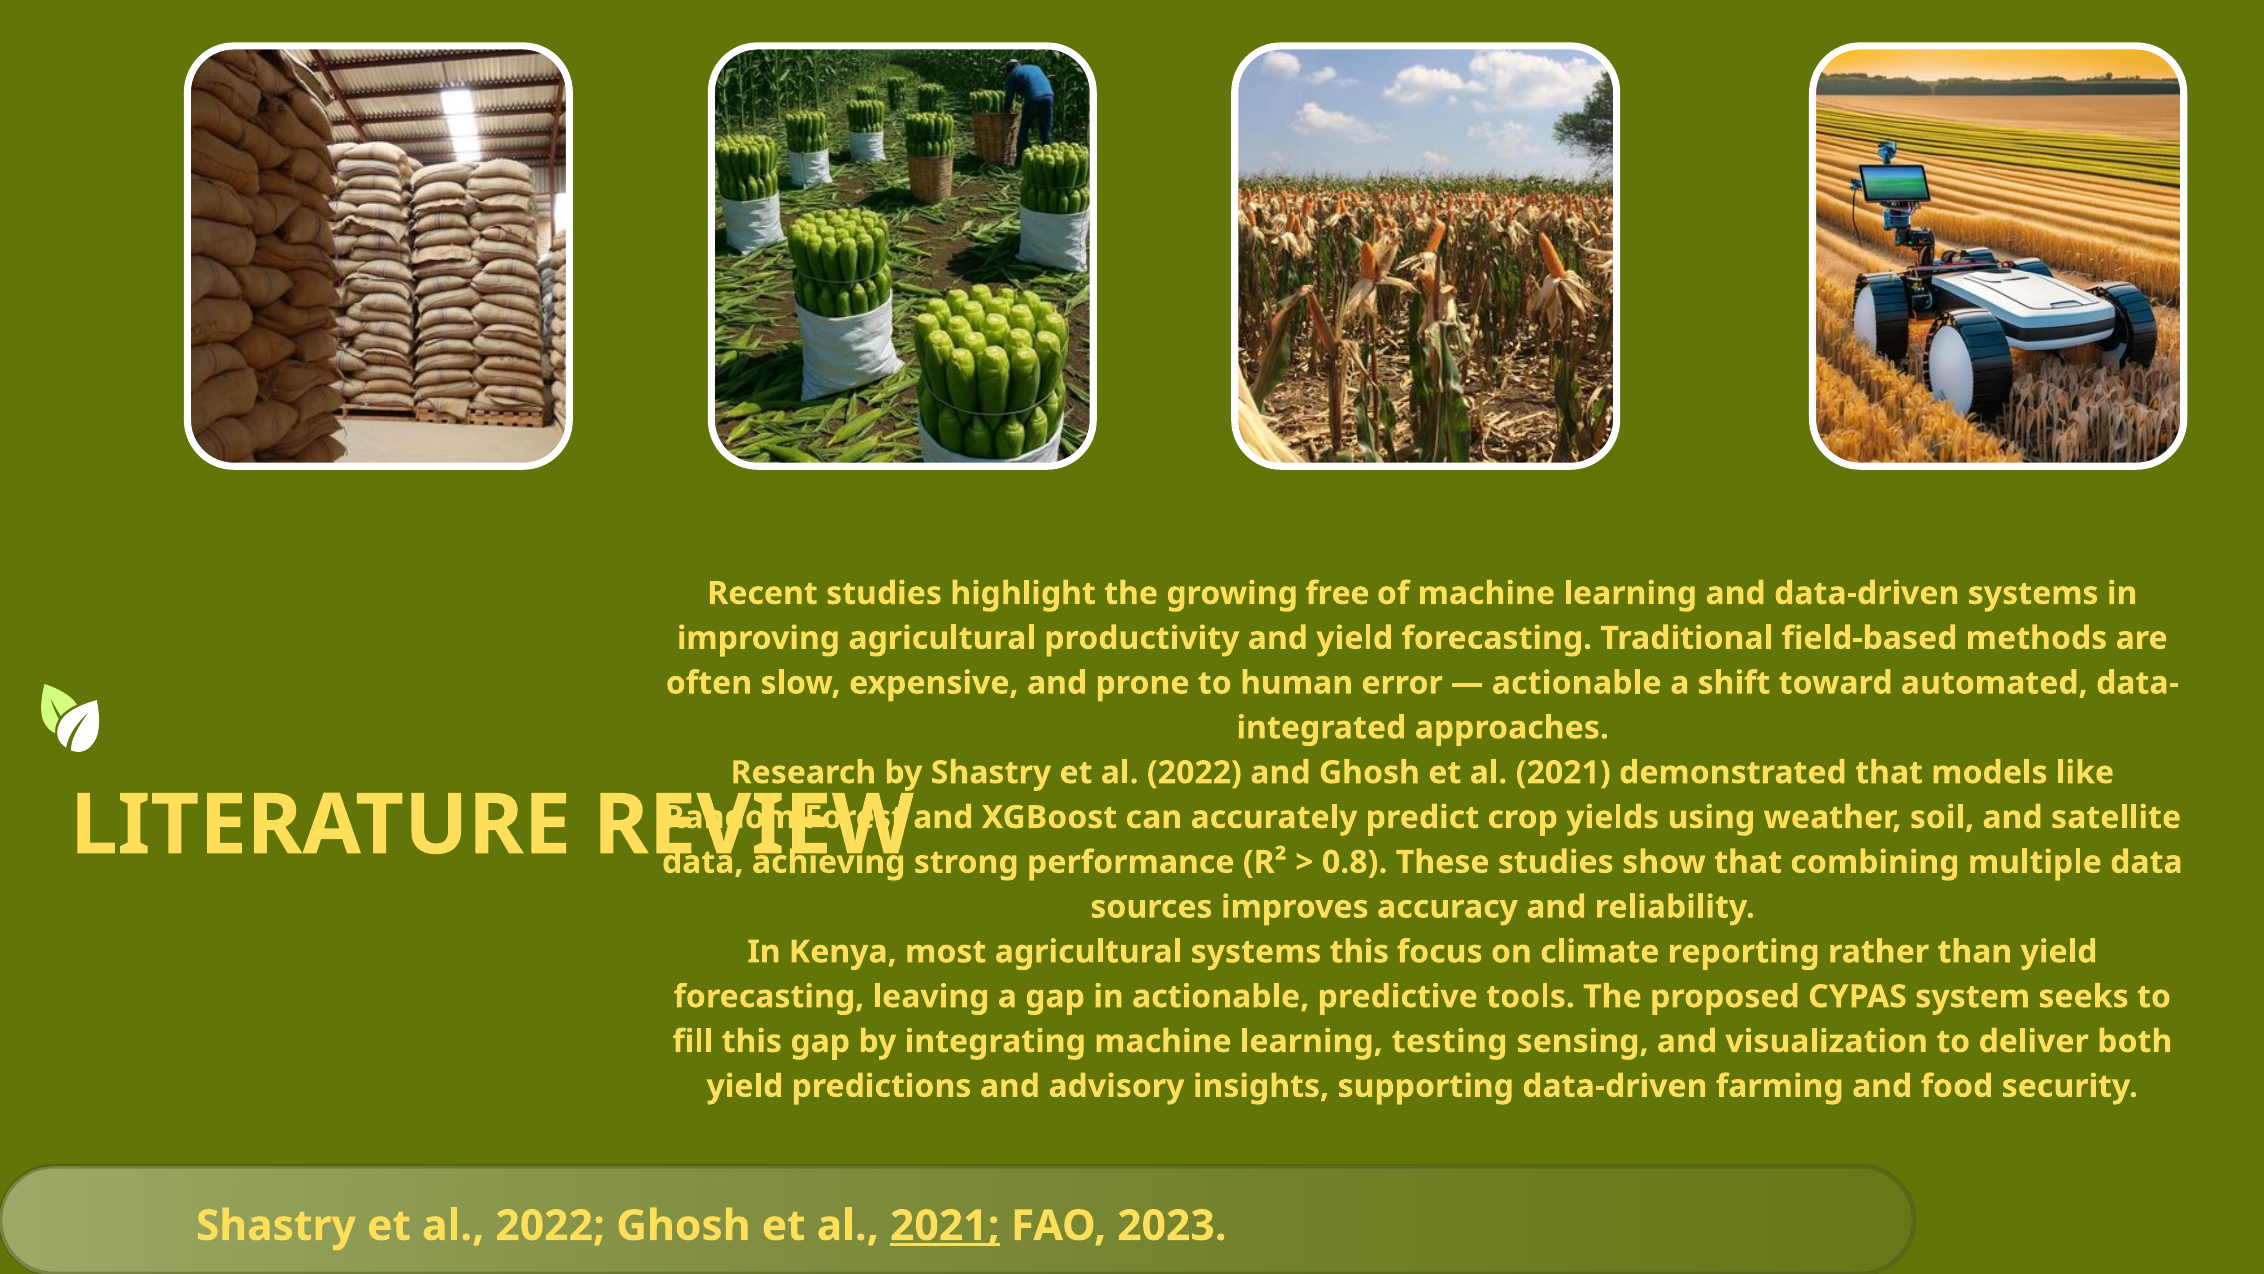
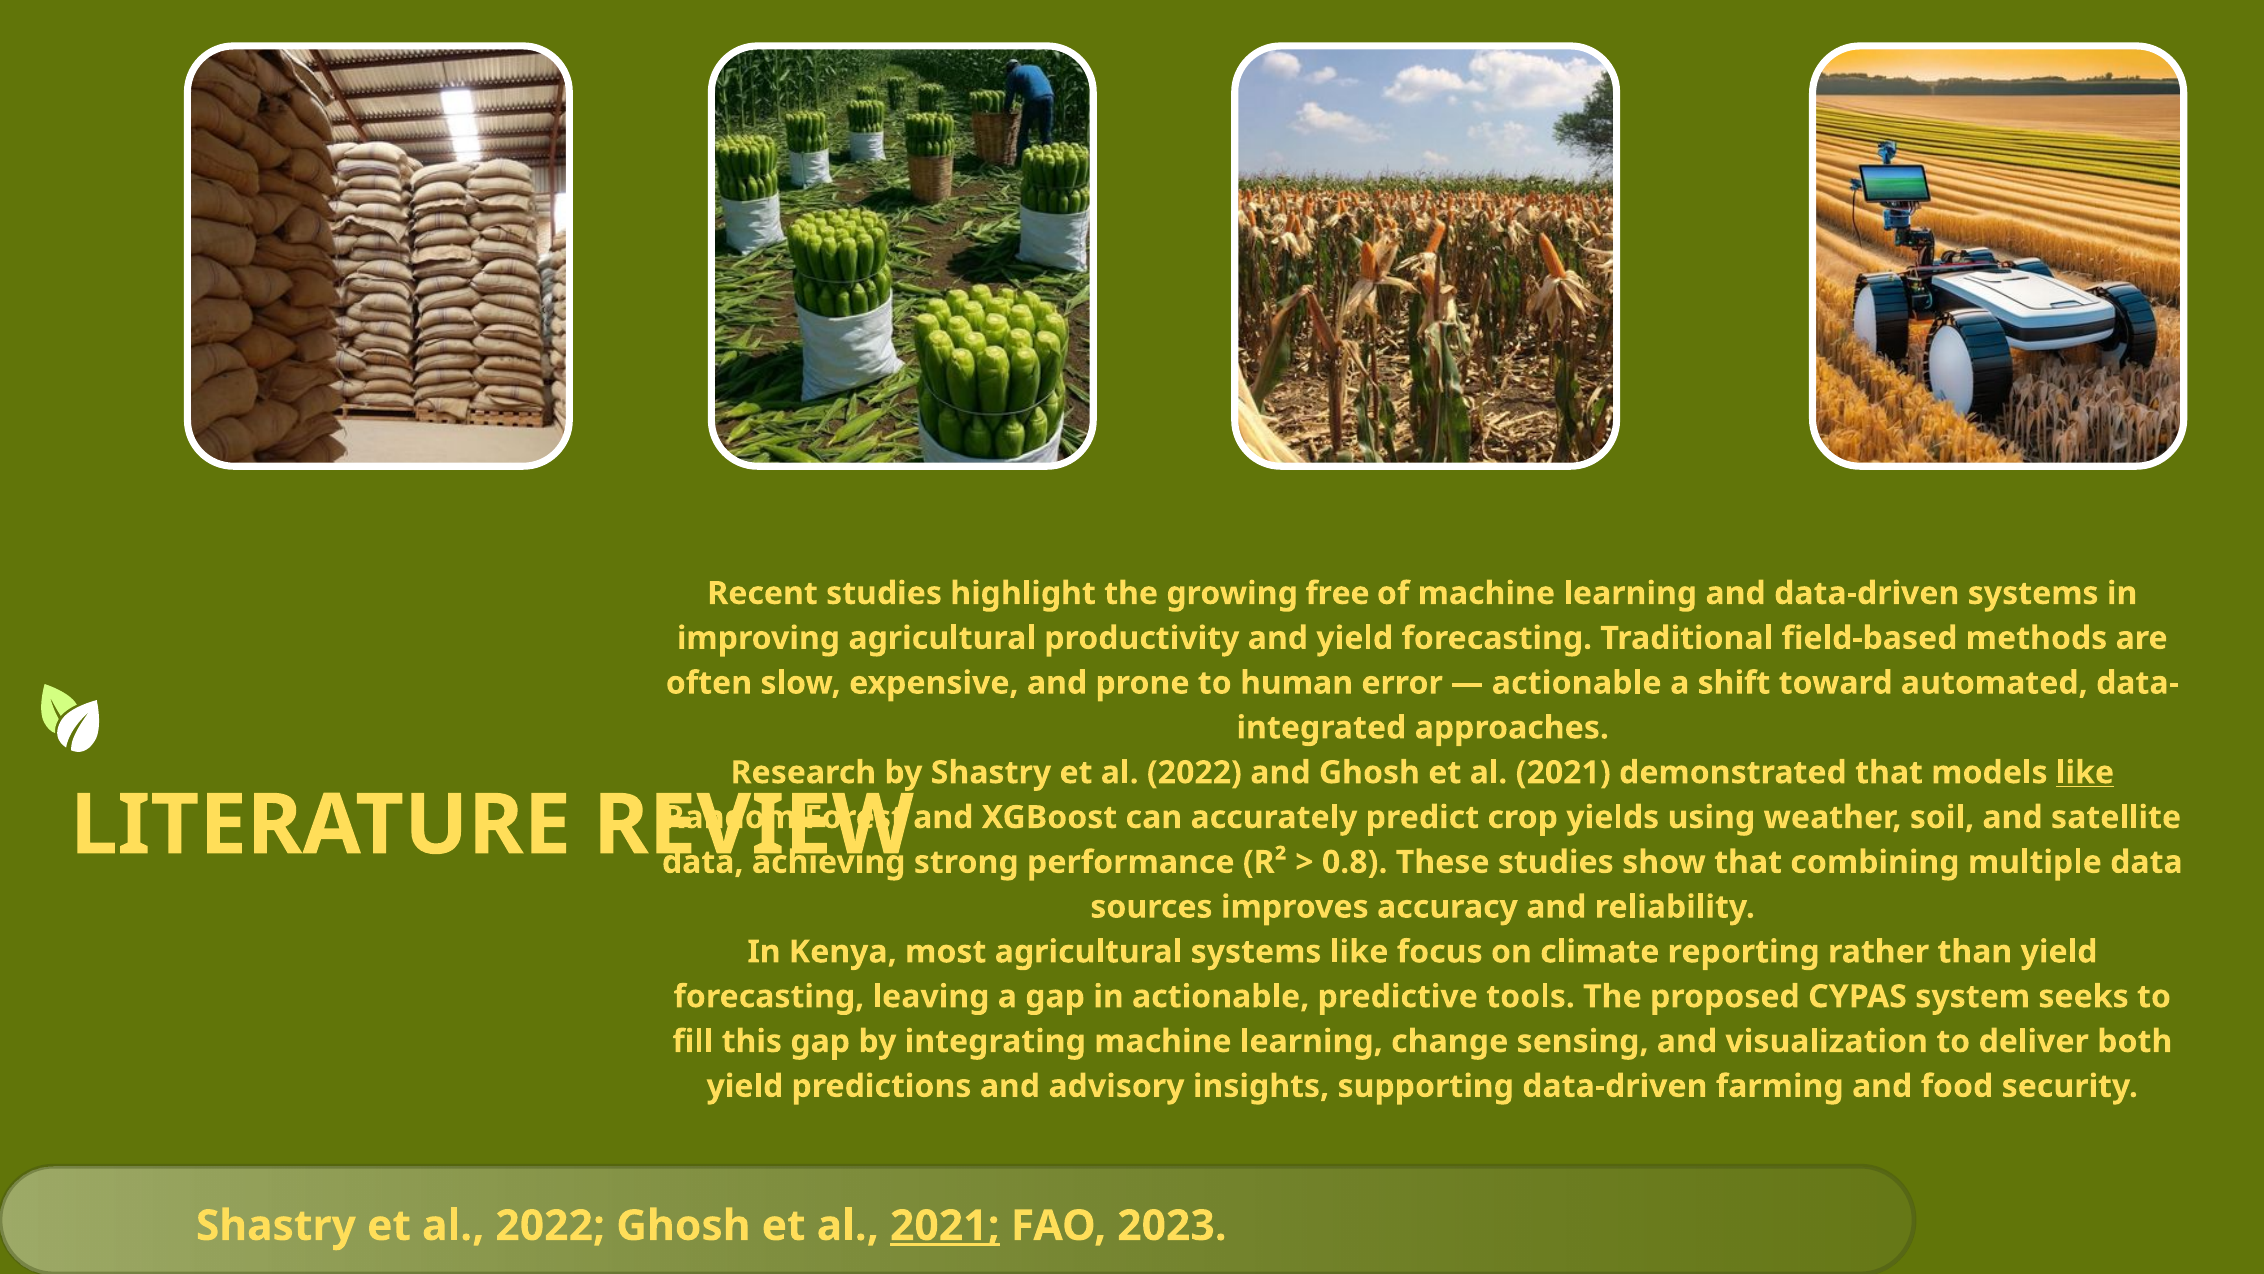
like at (2085, 772) underline: none -> present
systems this: this -> like
testing: testing -> change
